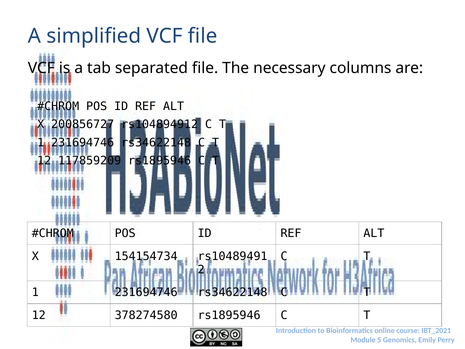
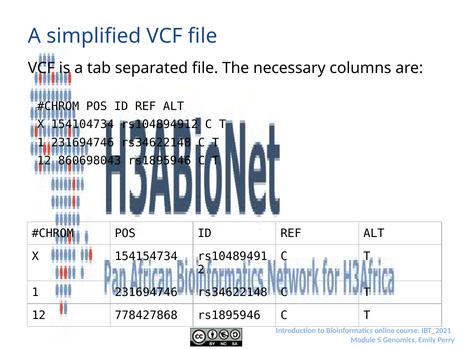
200856727: 200856727 -> 154104734
117859209: 117859209 -> 860698043
378274580: 378274580 -> 778427868
